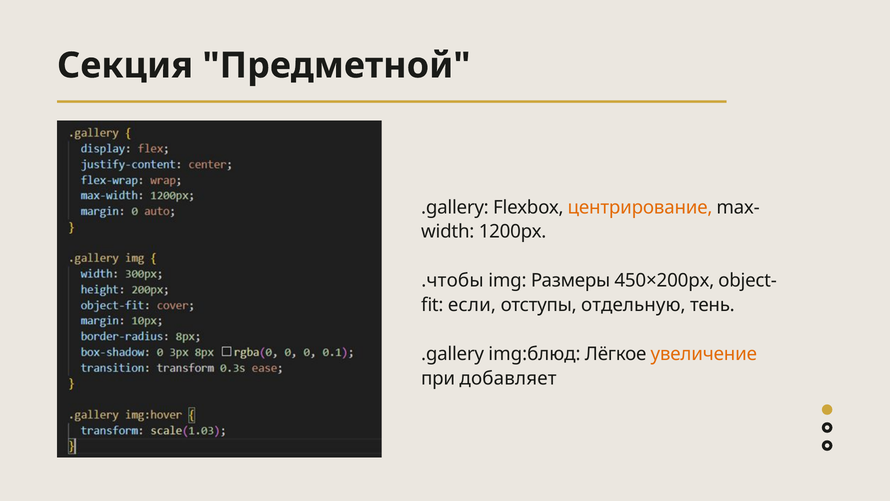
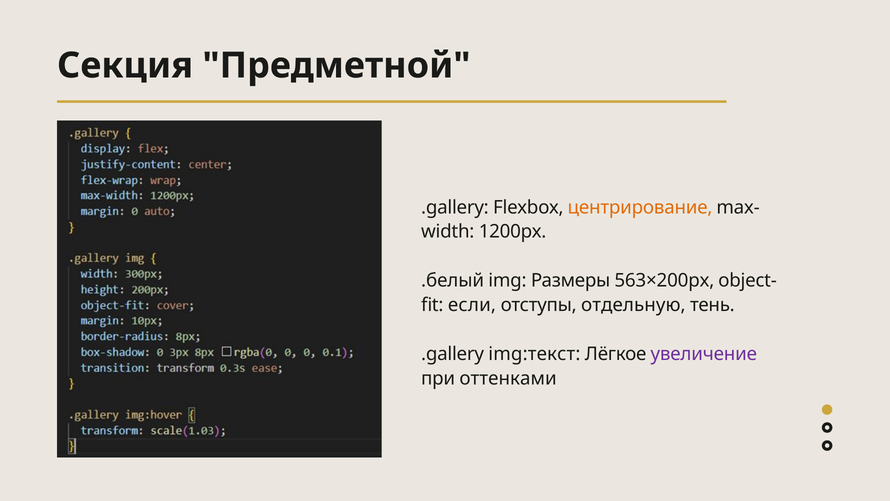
.чтобы: .чтобы -> .белый
450×200px: 450×200px -> 563×200px
img:блюд: img:блюд -> img:текст
увеличение colour: orange -> purple
добавляет: добавляет -> оттенками
